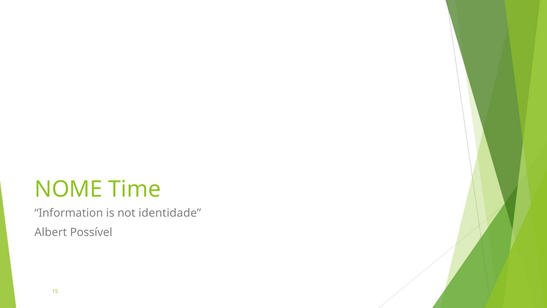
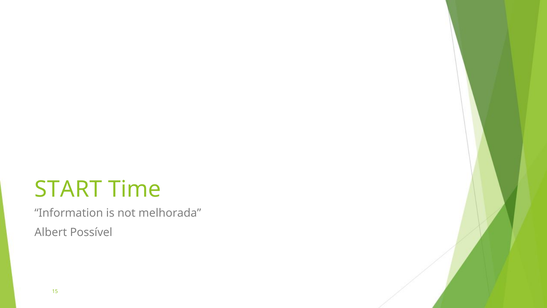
NOME: NOME -> START
identidade: identidade -> melhorada
